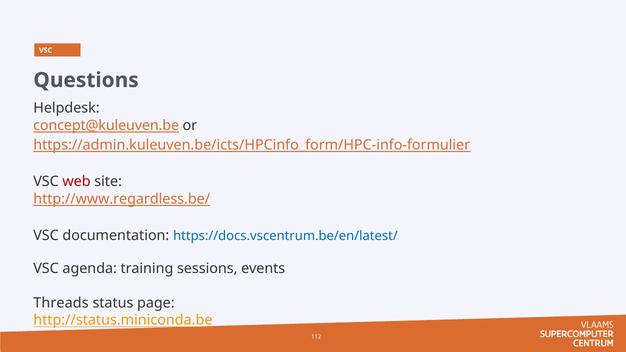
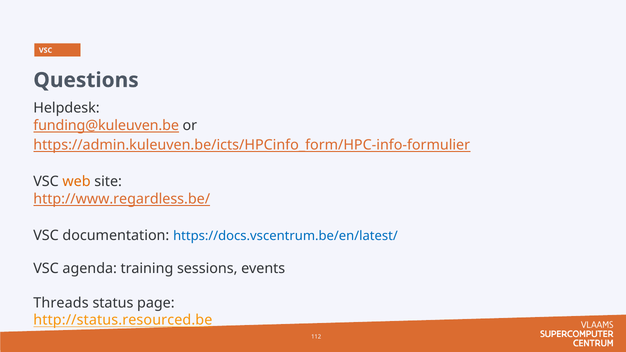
concept@kuleuven.be: concept@kuleuven.be -> funding@kuleuven.be
web colour: red -> orange
http://status.miniconda.be: http://status.miniconda.be -> http://status.resourced.be
